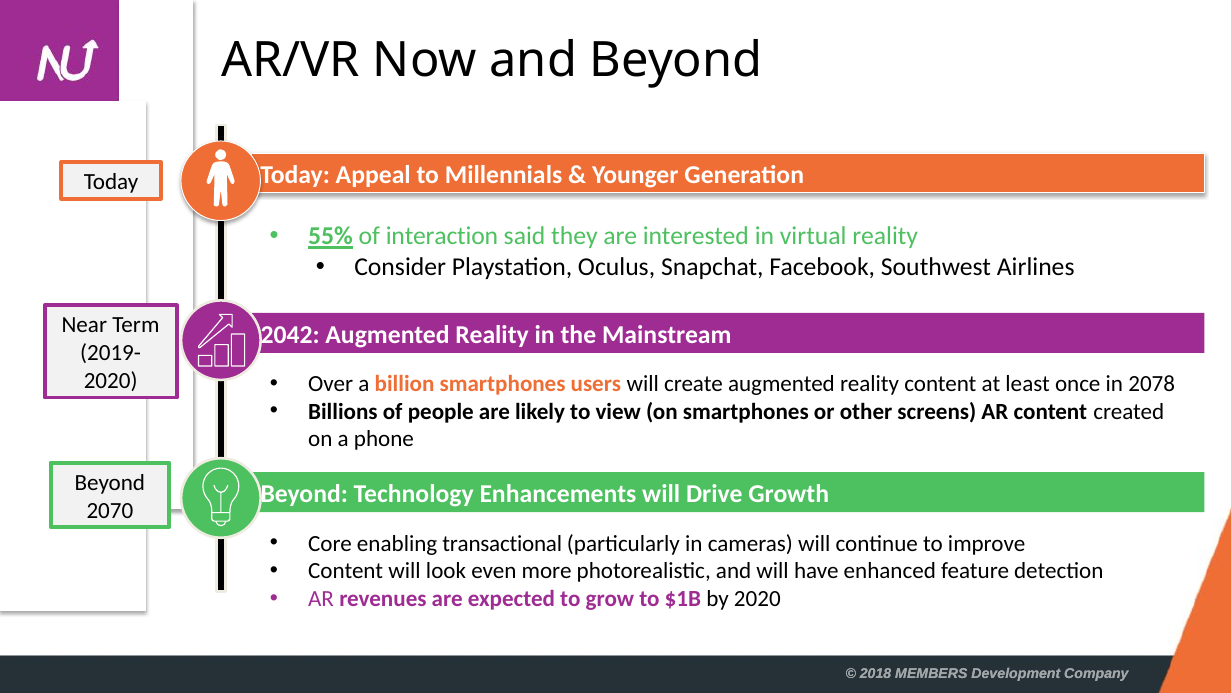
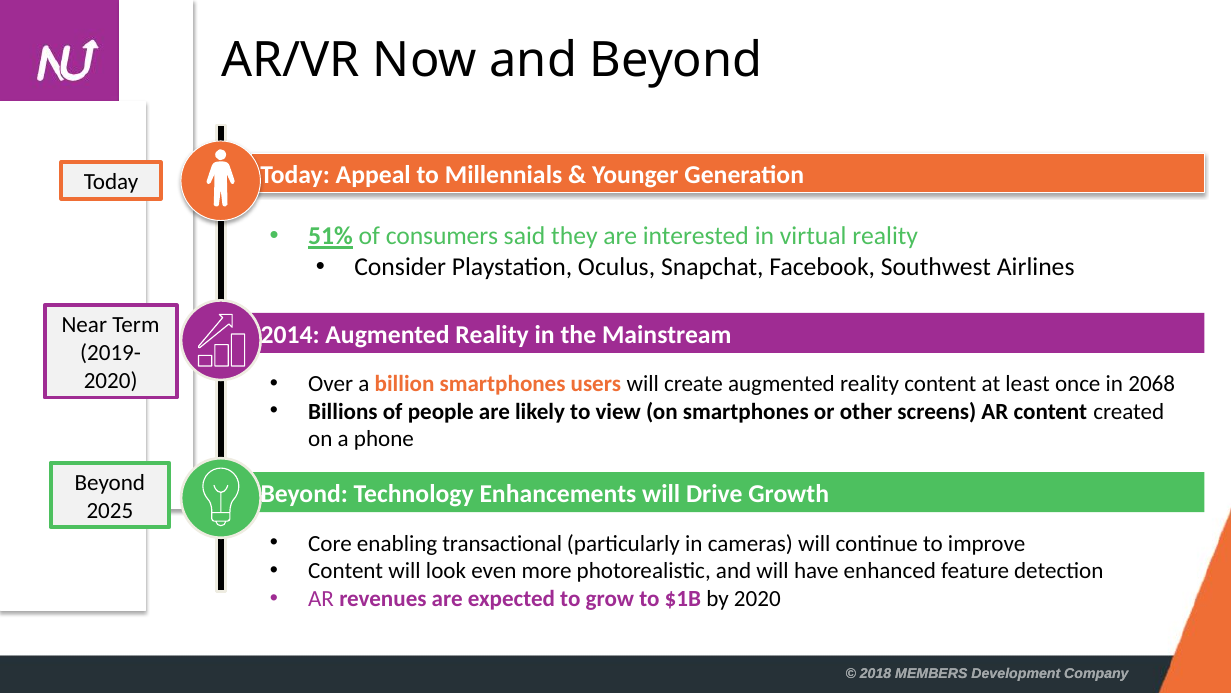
55%: 55% -> 51%
interaction: interaction -> consumers
2042: 2042 -> 2014
2078: 2078 -> 2068
2070: 2070 -> 2025
